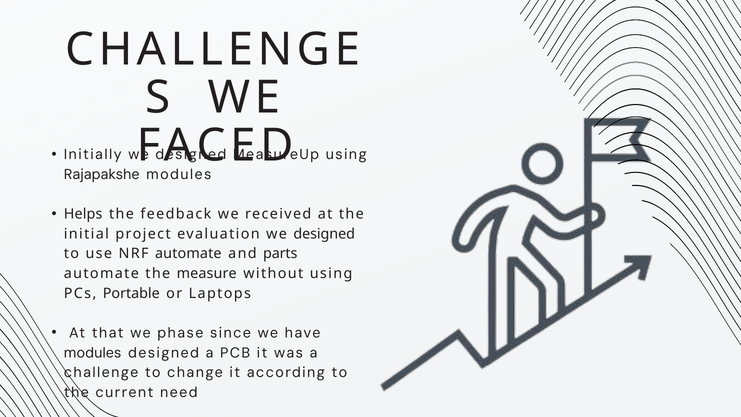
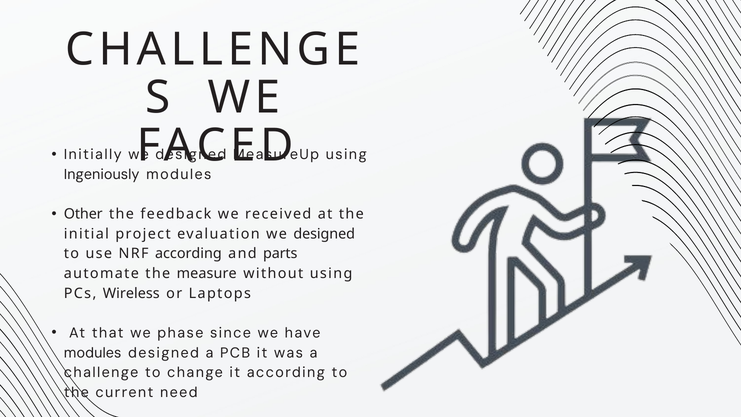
Rajapakshe: Rajapakshe -> Ingeniously
Helps: Helps -> Other
NRF automate: automate -> according
Portable: Portable -> Wireless
